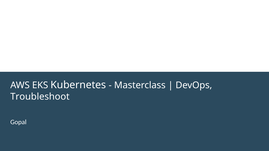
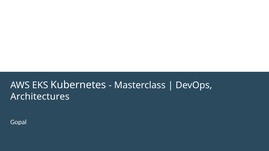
Troubleshoot: Troubleshoot -> Architectures
